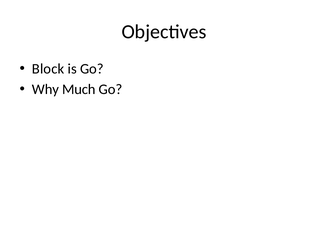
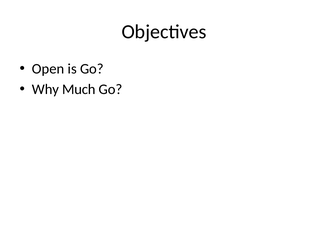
Block: Block -> Open
